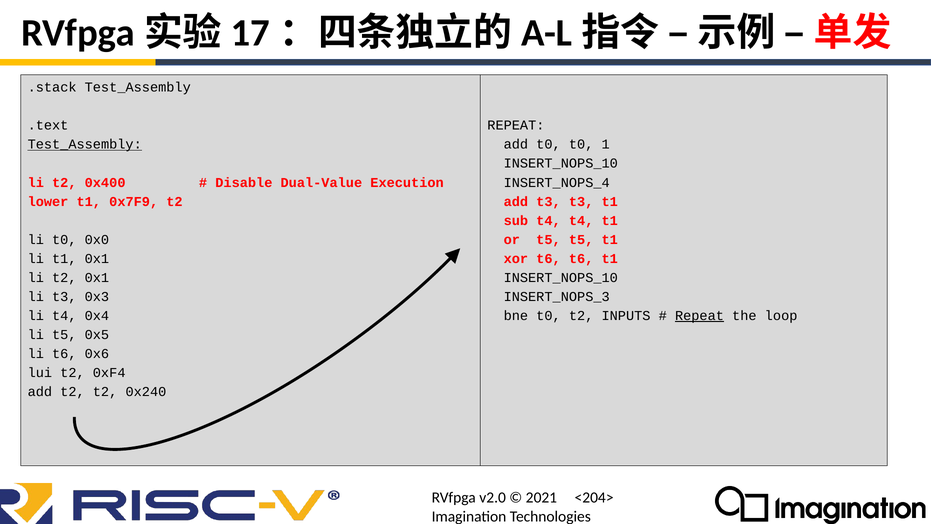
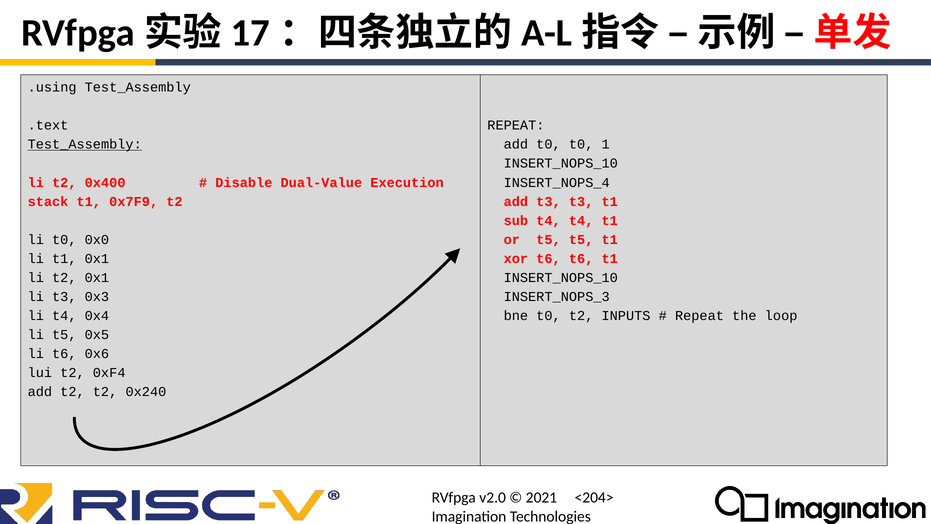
.stack: .stack -> .using
lower: lower -> stack
Repeat at (699, 316) underline: present -> none
